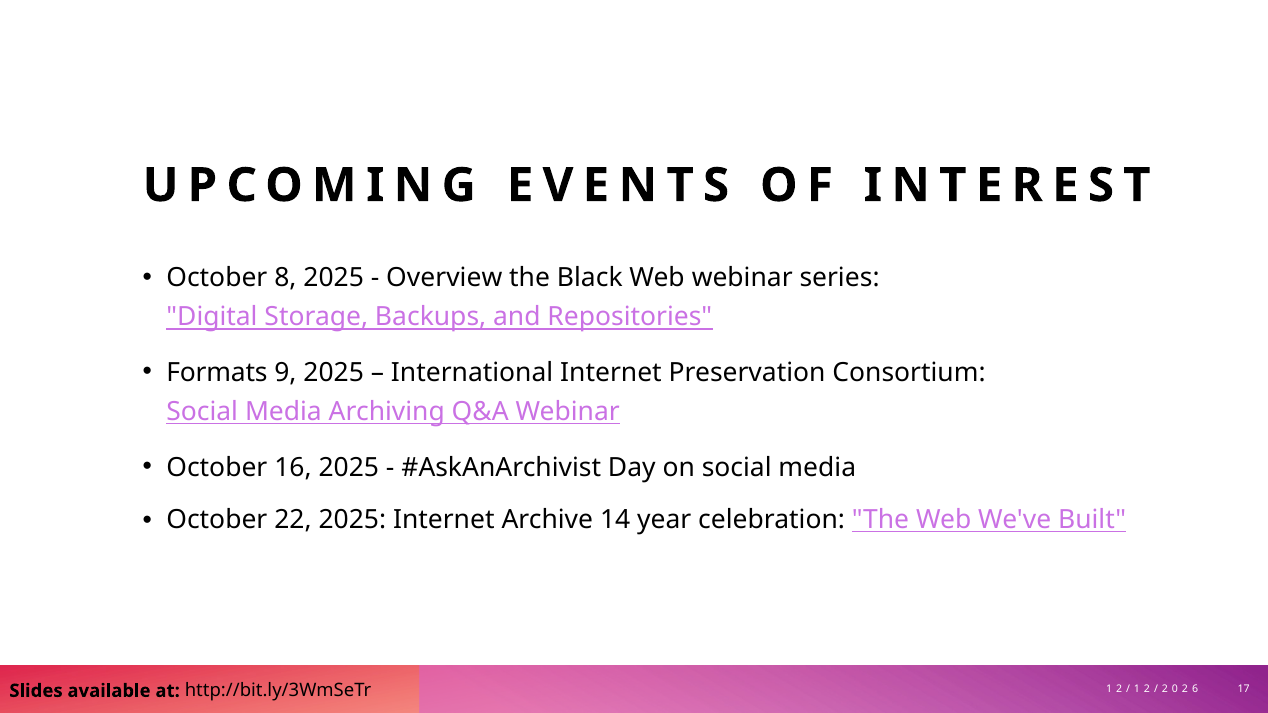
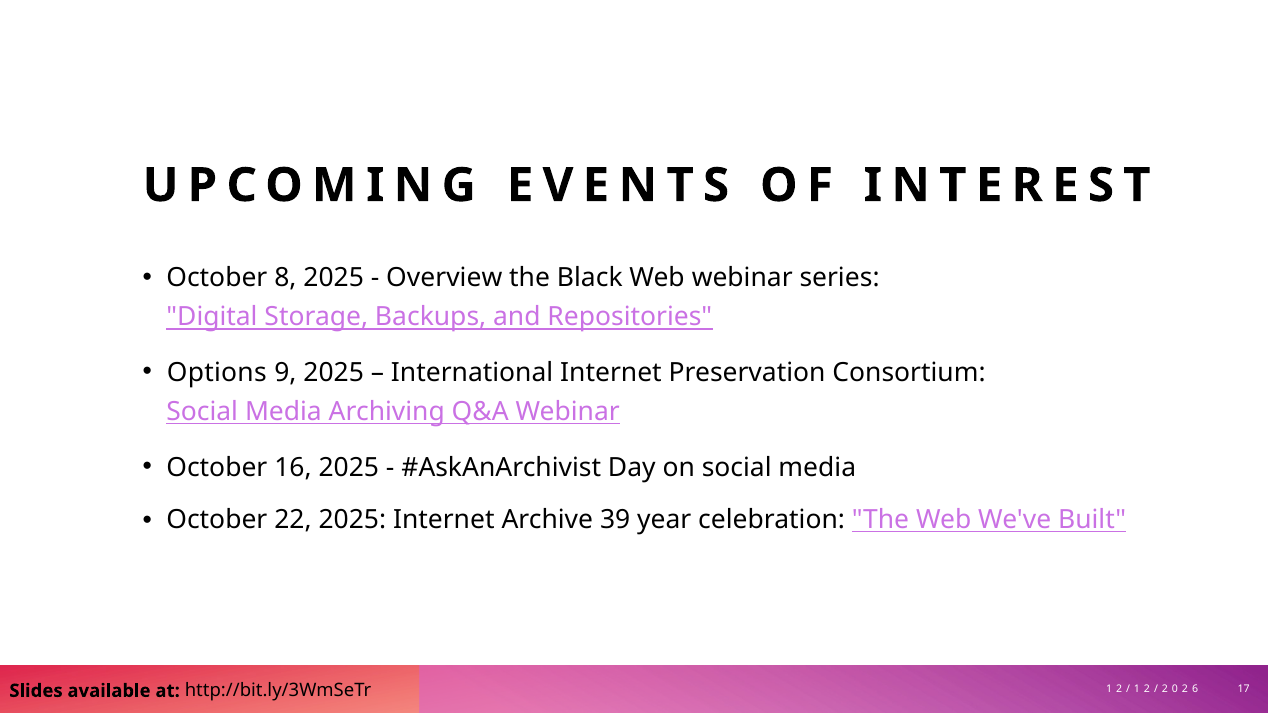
Formats: Formats -> Options
14: 14 -> 39
